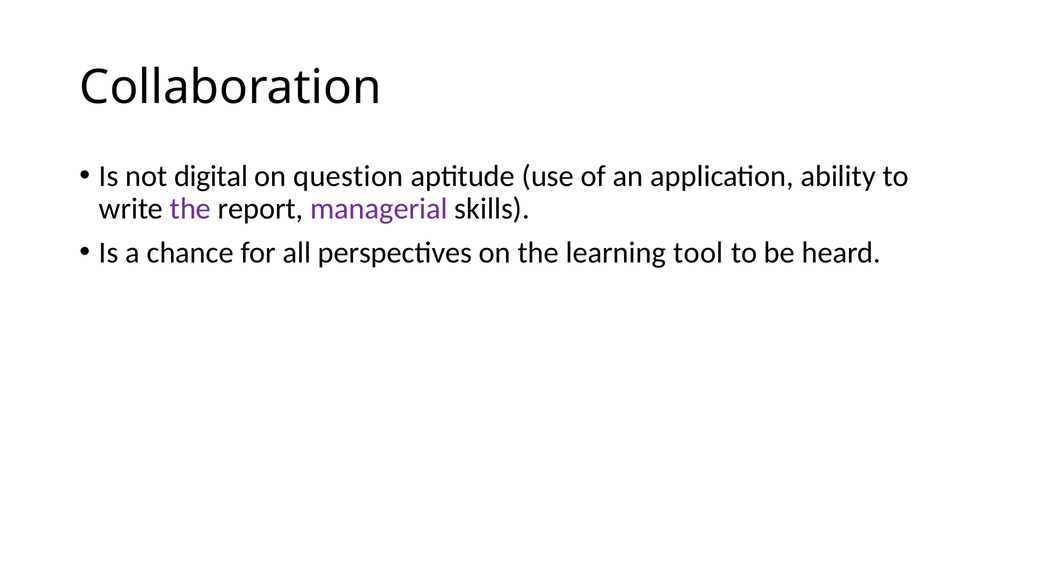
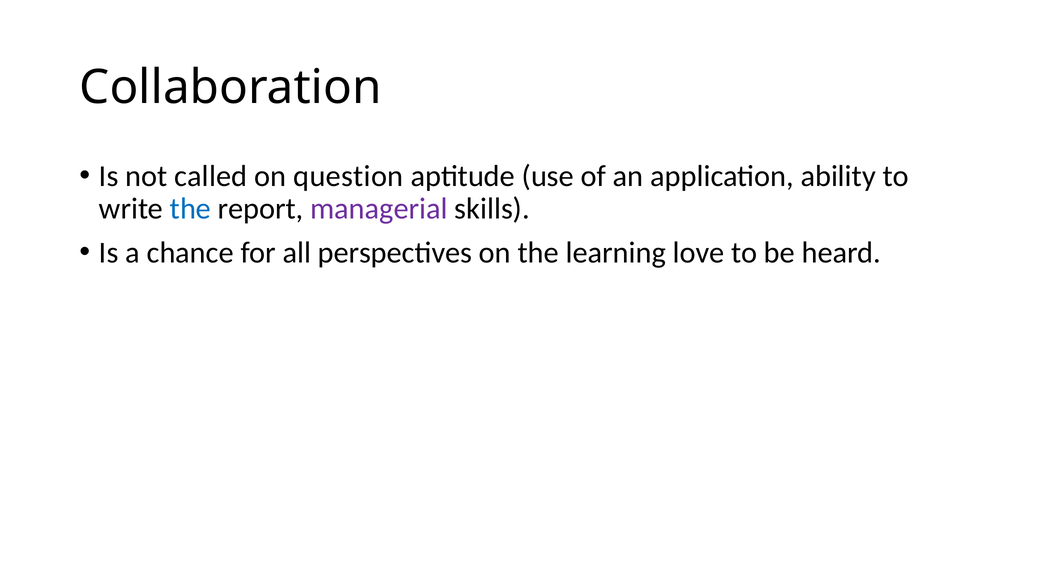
digital: digital -> called
the at (191, 209) colour: purple -> blue
tool: tool -> love
